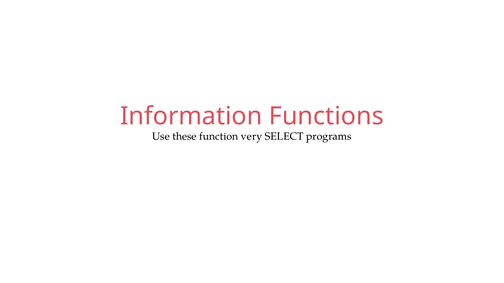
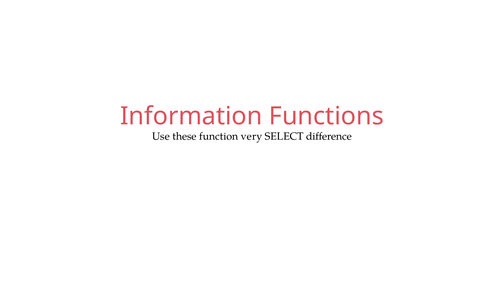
programs: programs -> difference
